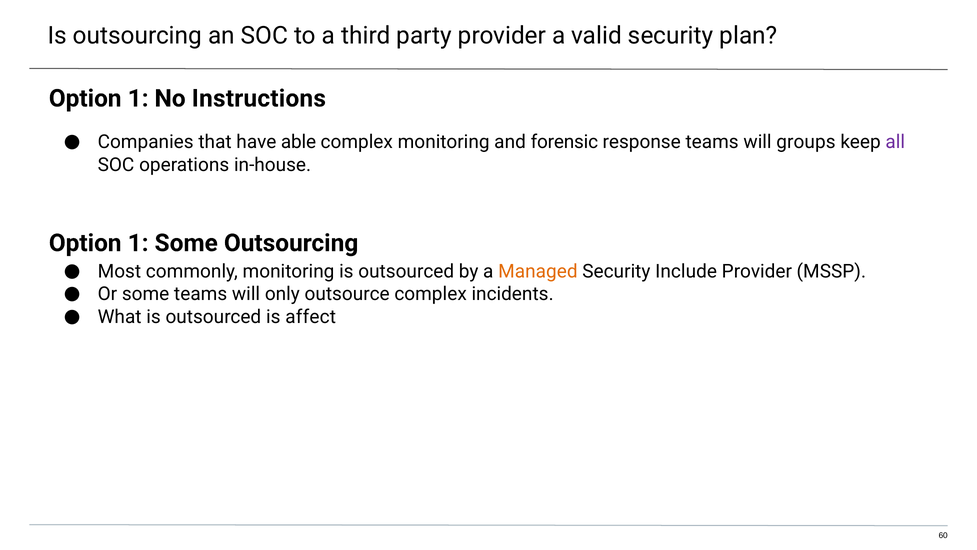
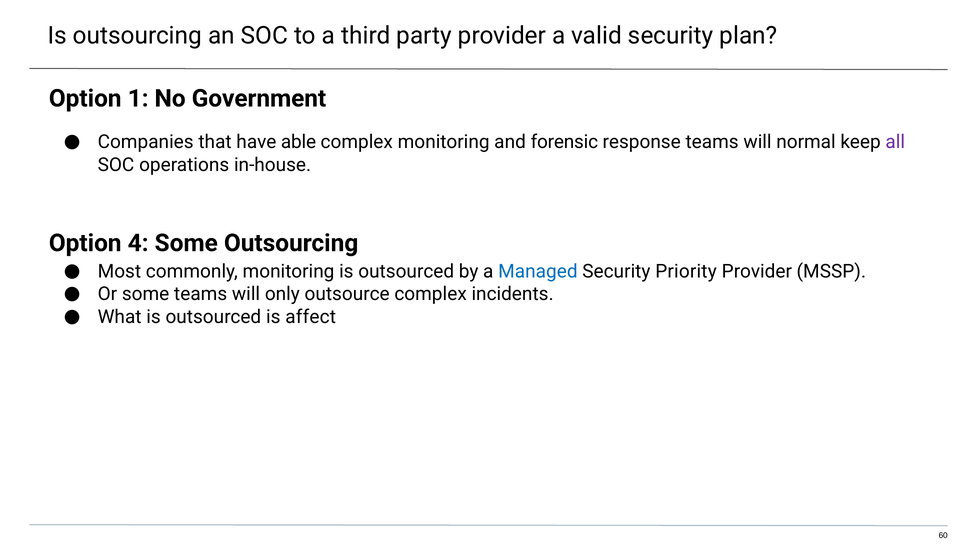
Instructions: Instructions -> Government
groups: groups -> normal
1 at (138, 243): 1 -> 4
Managed colour: orange -> blue
Include: Include -> Priority
